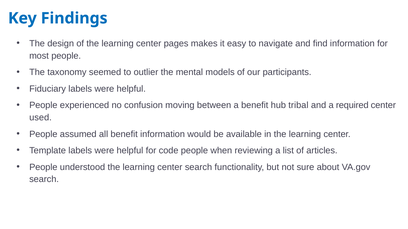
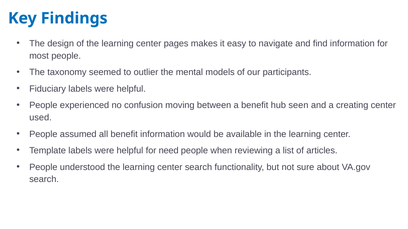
tribal: tribal -> seen
required: required -> creating
code: code -> need
